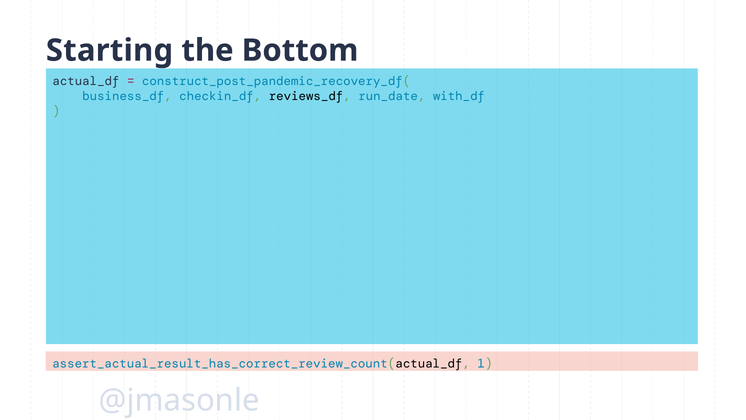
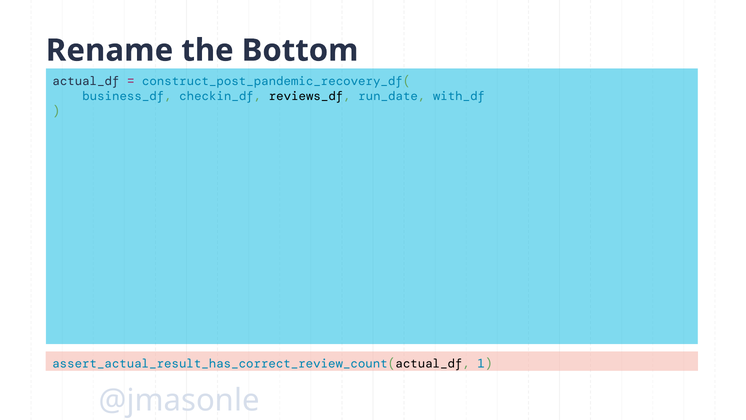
Starting: Starting -> Rename
